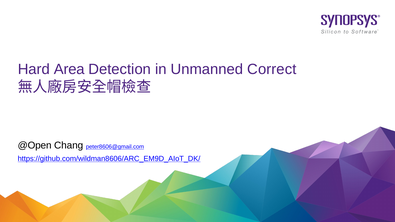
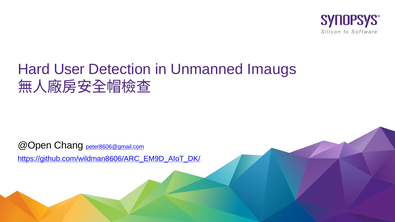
Area: Area -> User
Correct: Correct -> Imaugs
